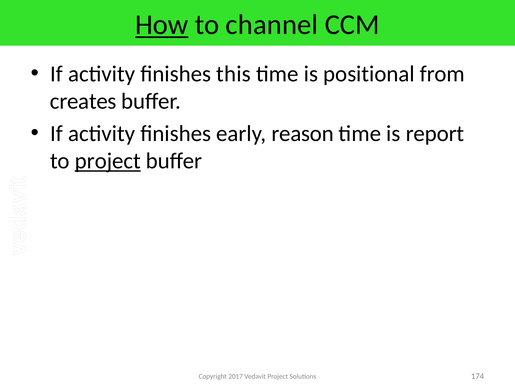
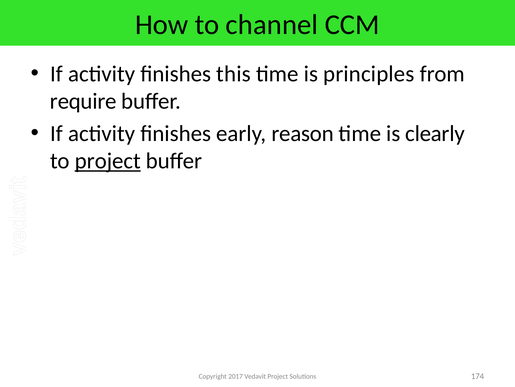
How underline: present -> none
positional: positional -> principles
creates: creates -> require
report: report -> clearly
